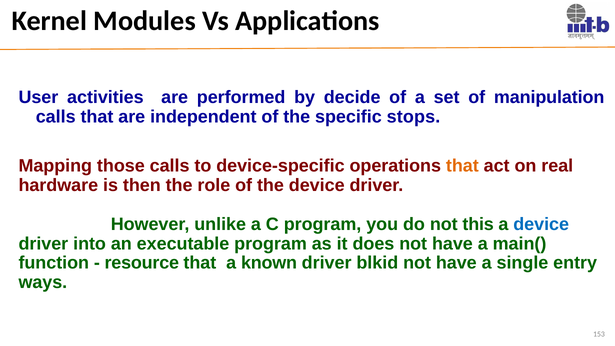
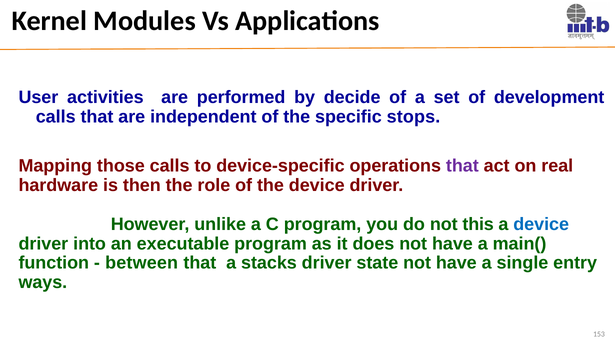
manipulation: manipulation -> development
that at (462, 166) colour: orange -> purple
resource: resource -> between
known: known -> stacks
blkid: blkid -> state
